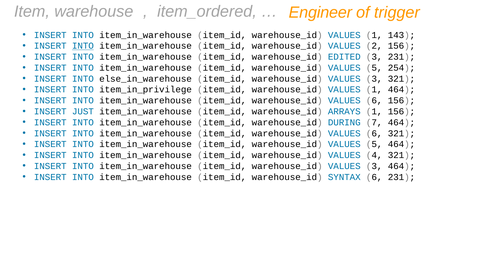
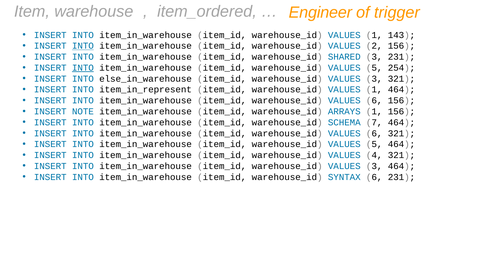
EDITED: EDITED -> SHARED
INTO at (83, 68) underline: none -> present
item_in_privilege: item_in_privilege -> item_in_represent
JUST: JUST -> NOTE
DURING: DURING -> SCHEMA
